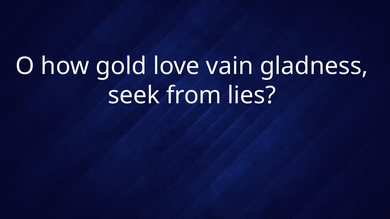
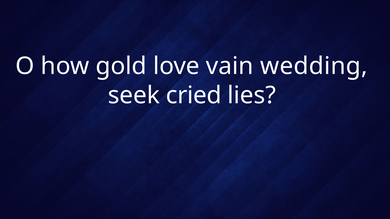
gladness: gladness -> wedding
from: from -> cried
